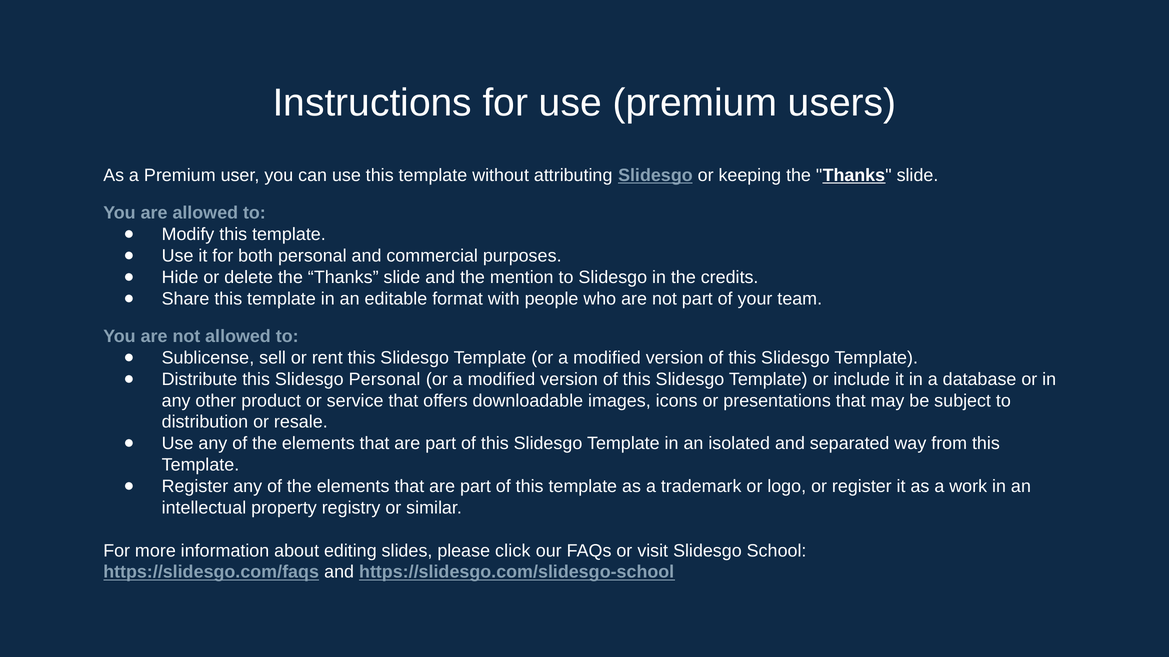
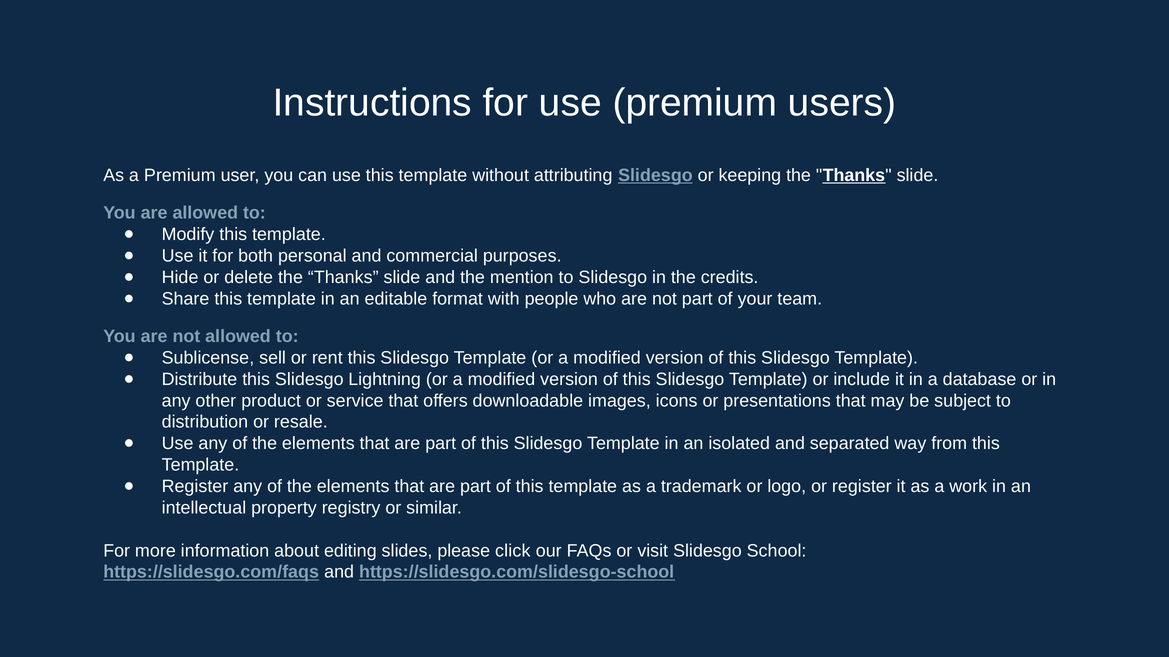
Slidesgo Personal: Personal -> Lightning
